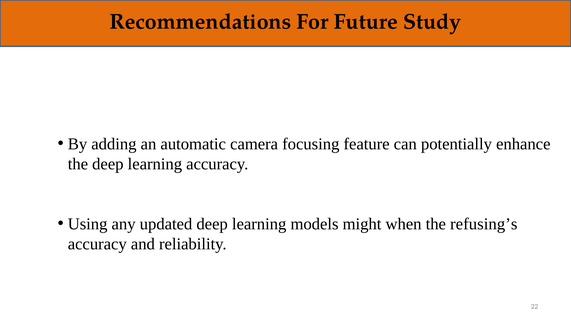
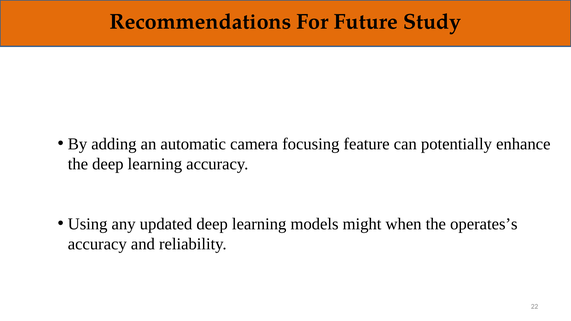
refusing’s: refusing’s -> operates’s
